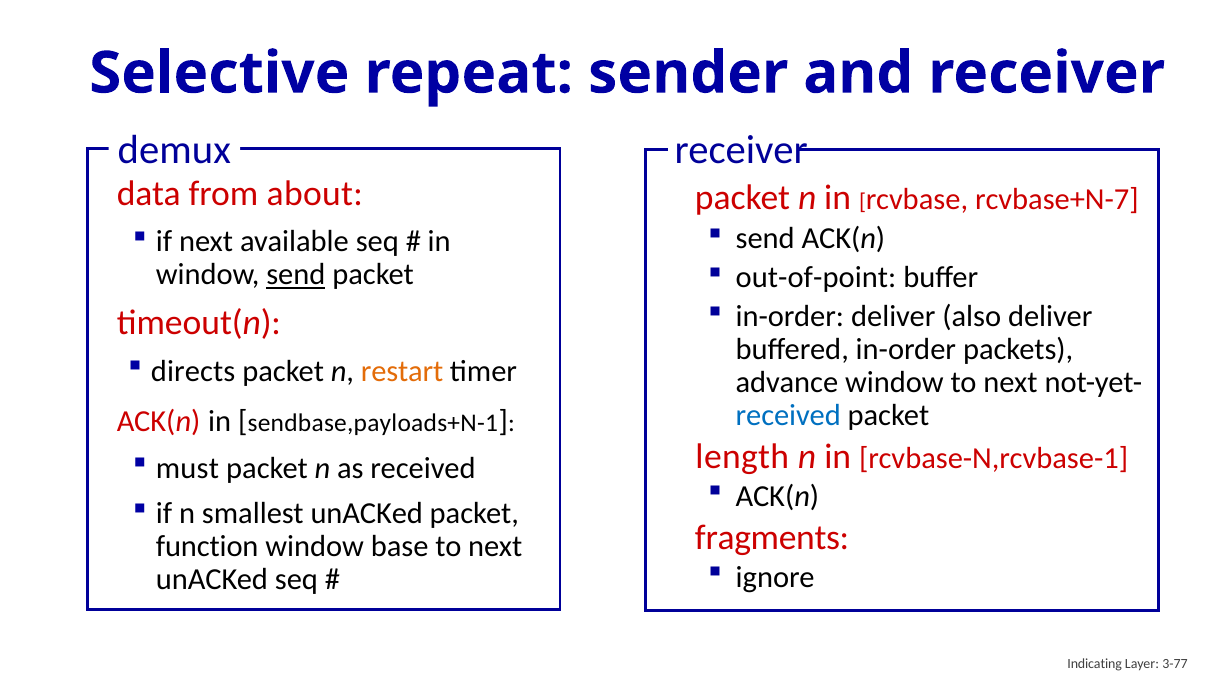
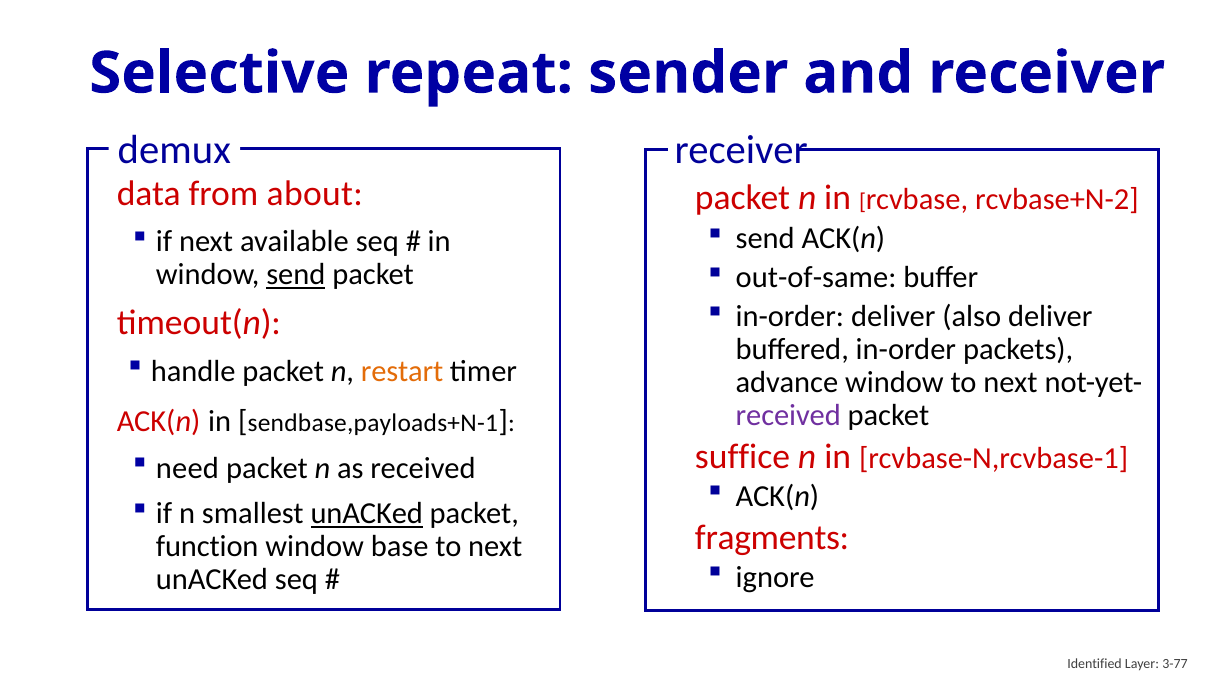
rcvbase+N-7: rcvbase+N-7 -> rcvbase+N-2
out-of-point: out-of-point -> out-of-same
directs: directs -> handle
received at (788, 416) colour: blue -> purple
length: length -> suffice
must: must -> need
unACKed at (367, 514) underline: none -> present
Indicating: Indicating -> Identified
